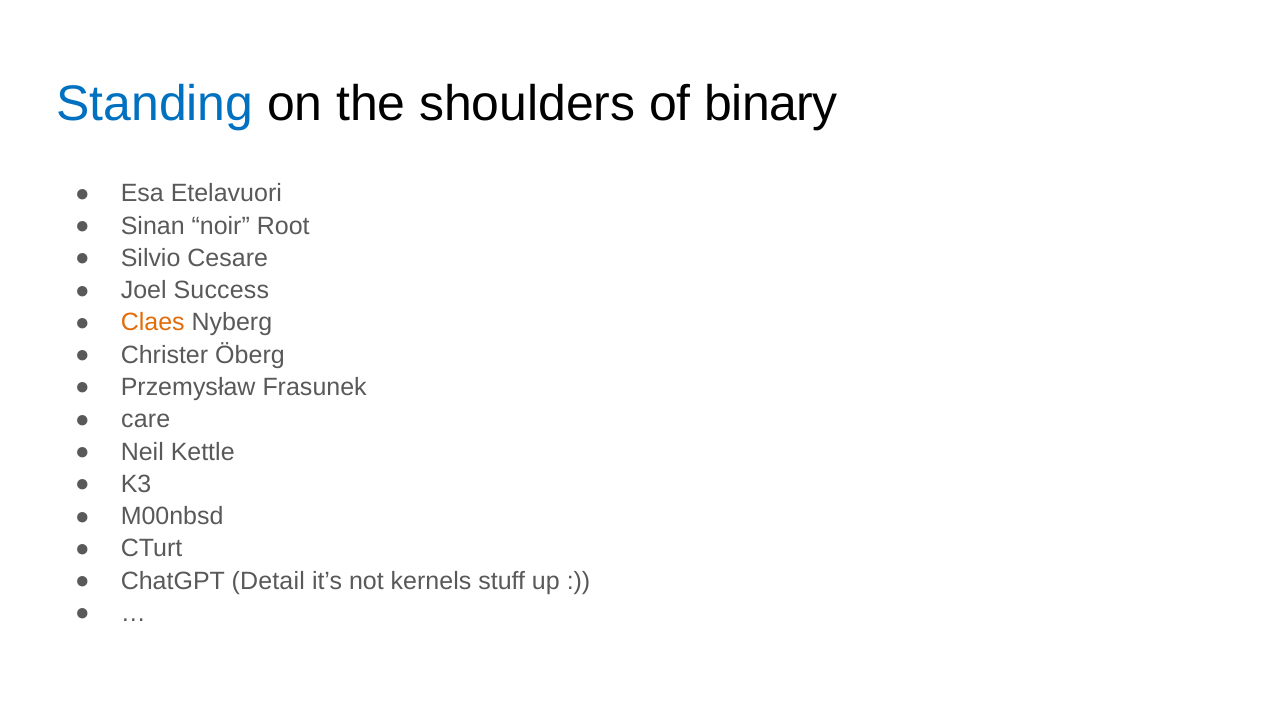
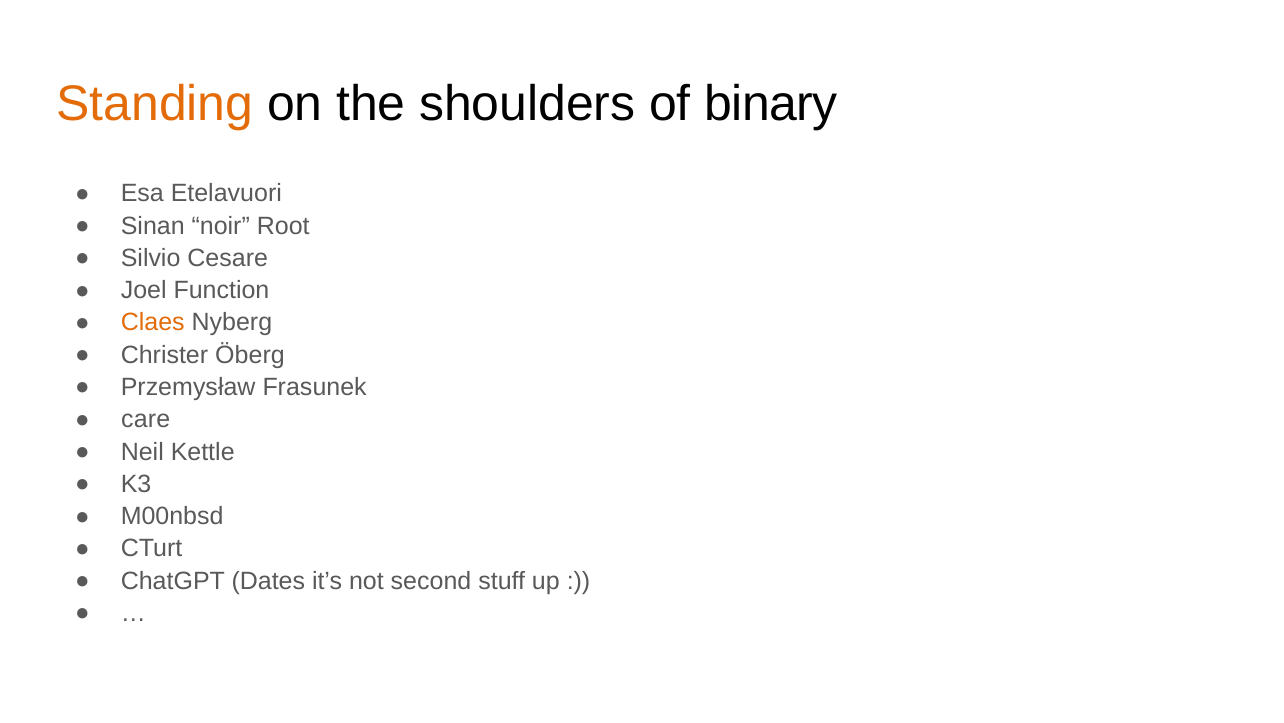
Standing colour: blue -> orange
Success: Success -> Function
Detail: Detail -> Dates
kernels: kernels -> second
